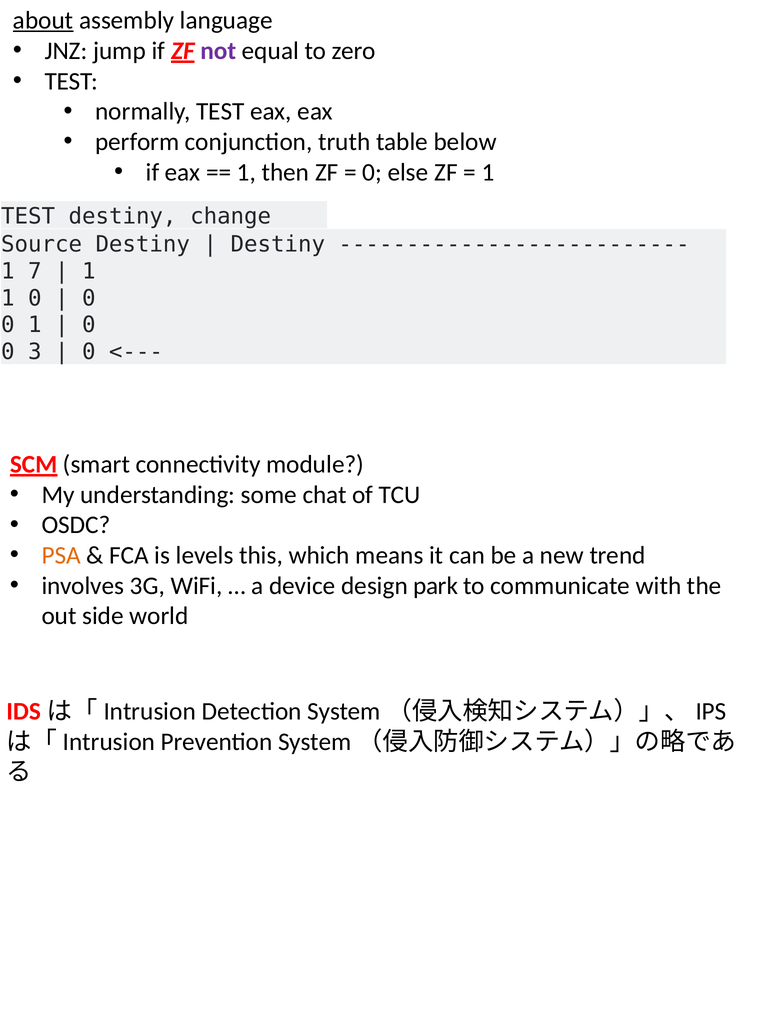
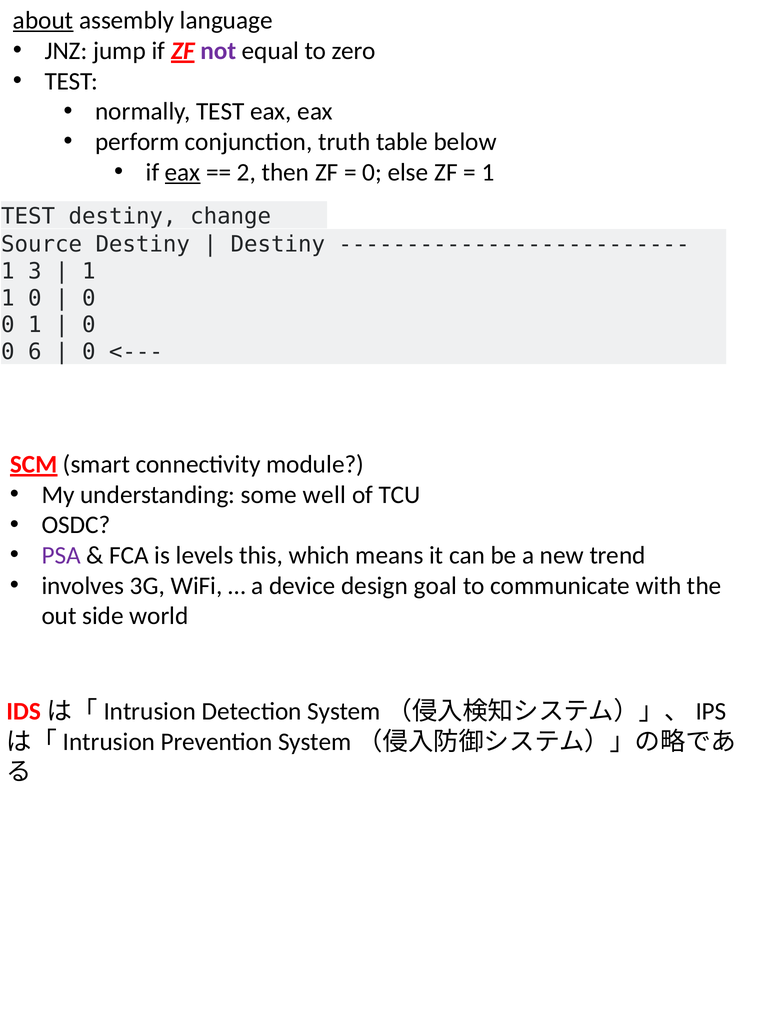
eax at (183, 172) underline: none -> present
1 at (246, 172): 1 -> 2
7: 7 -> 3
3: 3 -> 6
chat: chat -> well
PSA colour: orange -> purple
park: park -> goal
